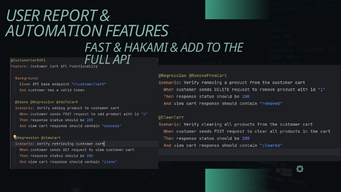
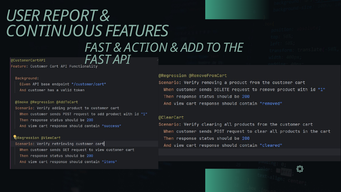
AUTOMATION: AUTOMATION -> CONTINUOUS
HAKAMI: HAKAMI -> ACTION
FULL at (97, 60): FULL -> FAST
